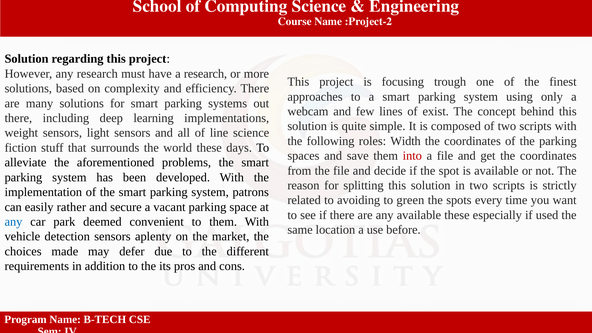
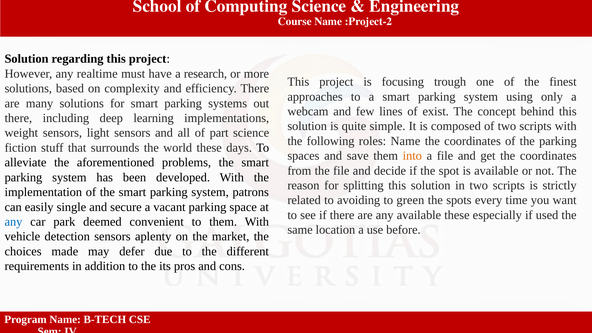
any research: research -> realtime
line: line -> part
roles Width: Width -> Name
into colour: red -> orange
rather: rather -> single
